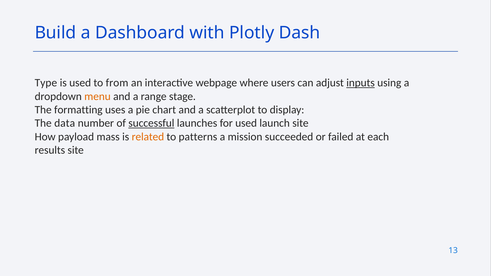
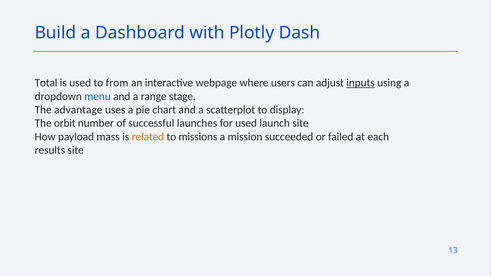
Type: Type -> Total
menu colour: orange -> blue
formatting: formatting -> advantage
data: data -> orbit
successful underline: present -> none
patterns: patterns -> missions
